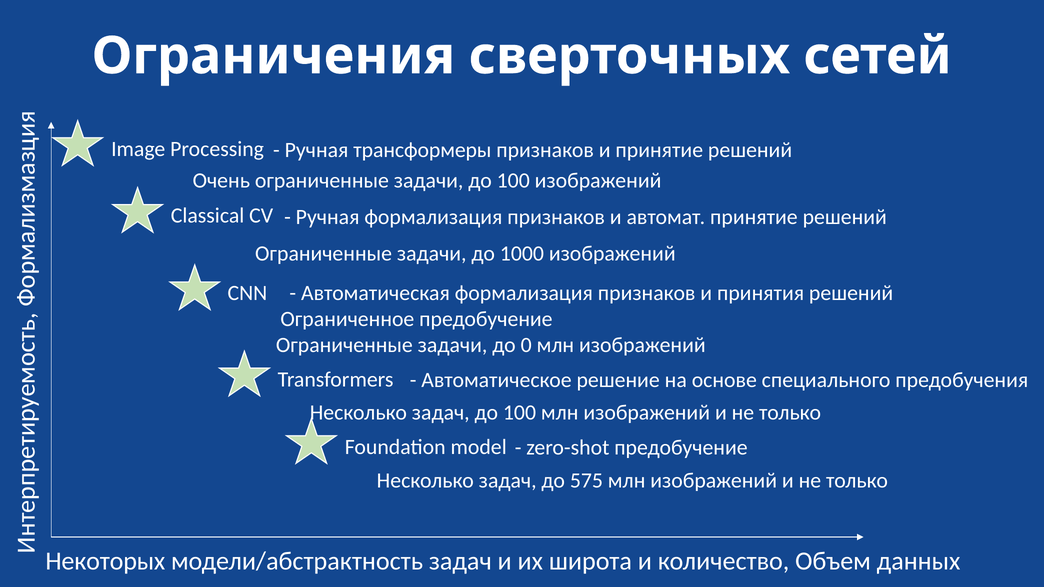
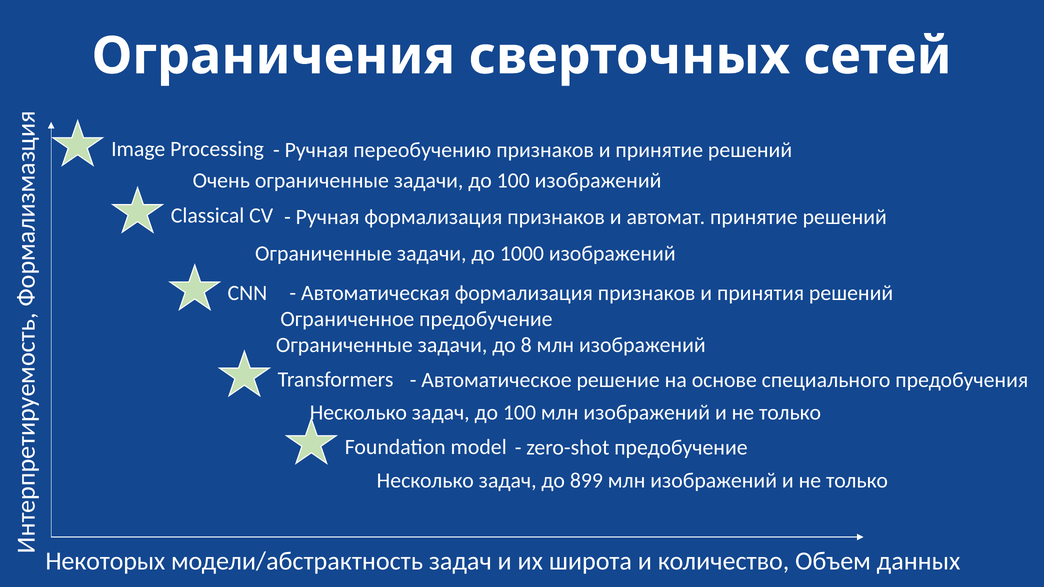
трансформеры: трансформеры -> переобучению
0: 0 -> 8
575: 575 -> 899
